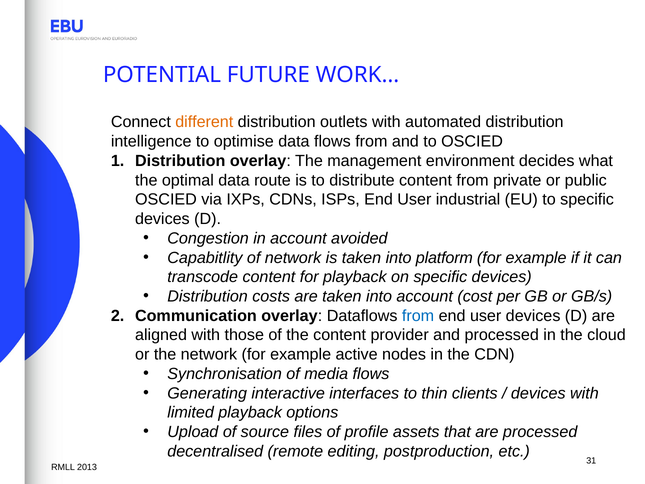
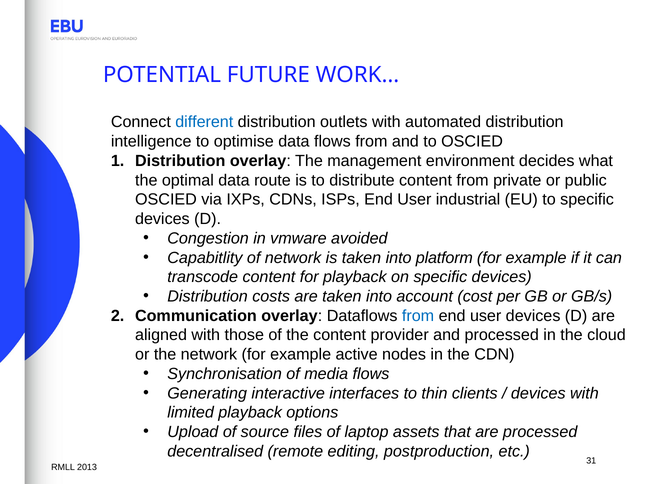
different colour: orange -> blue
in account: account -> vmware
profile: profile -> laptop
